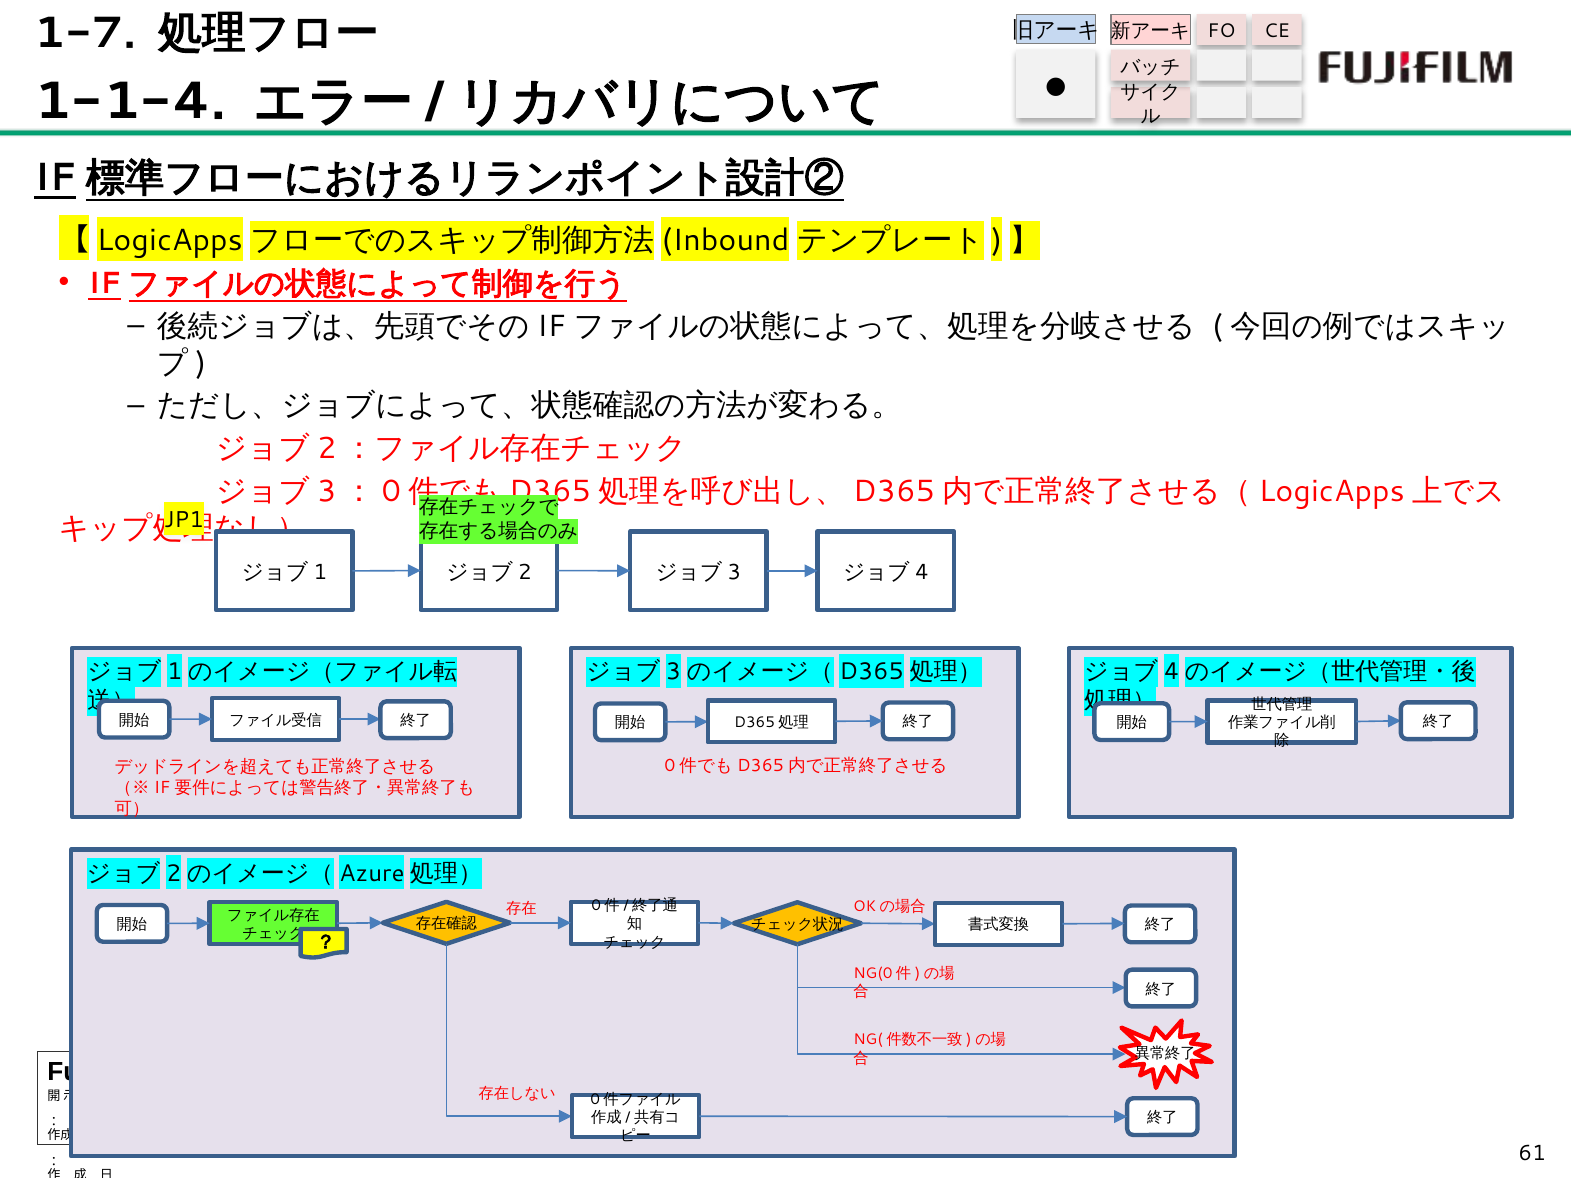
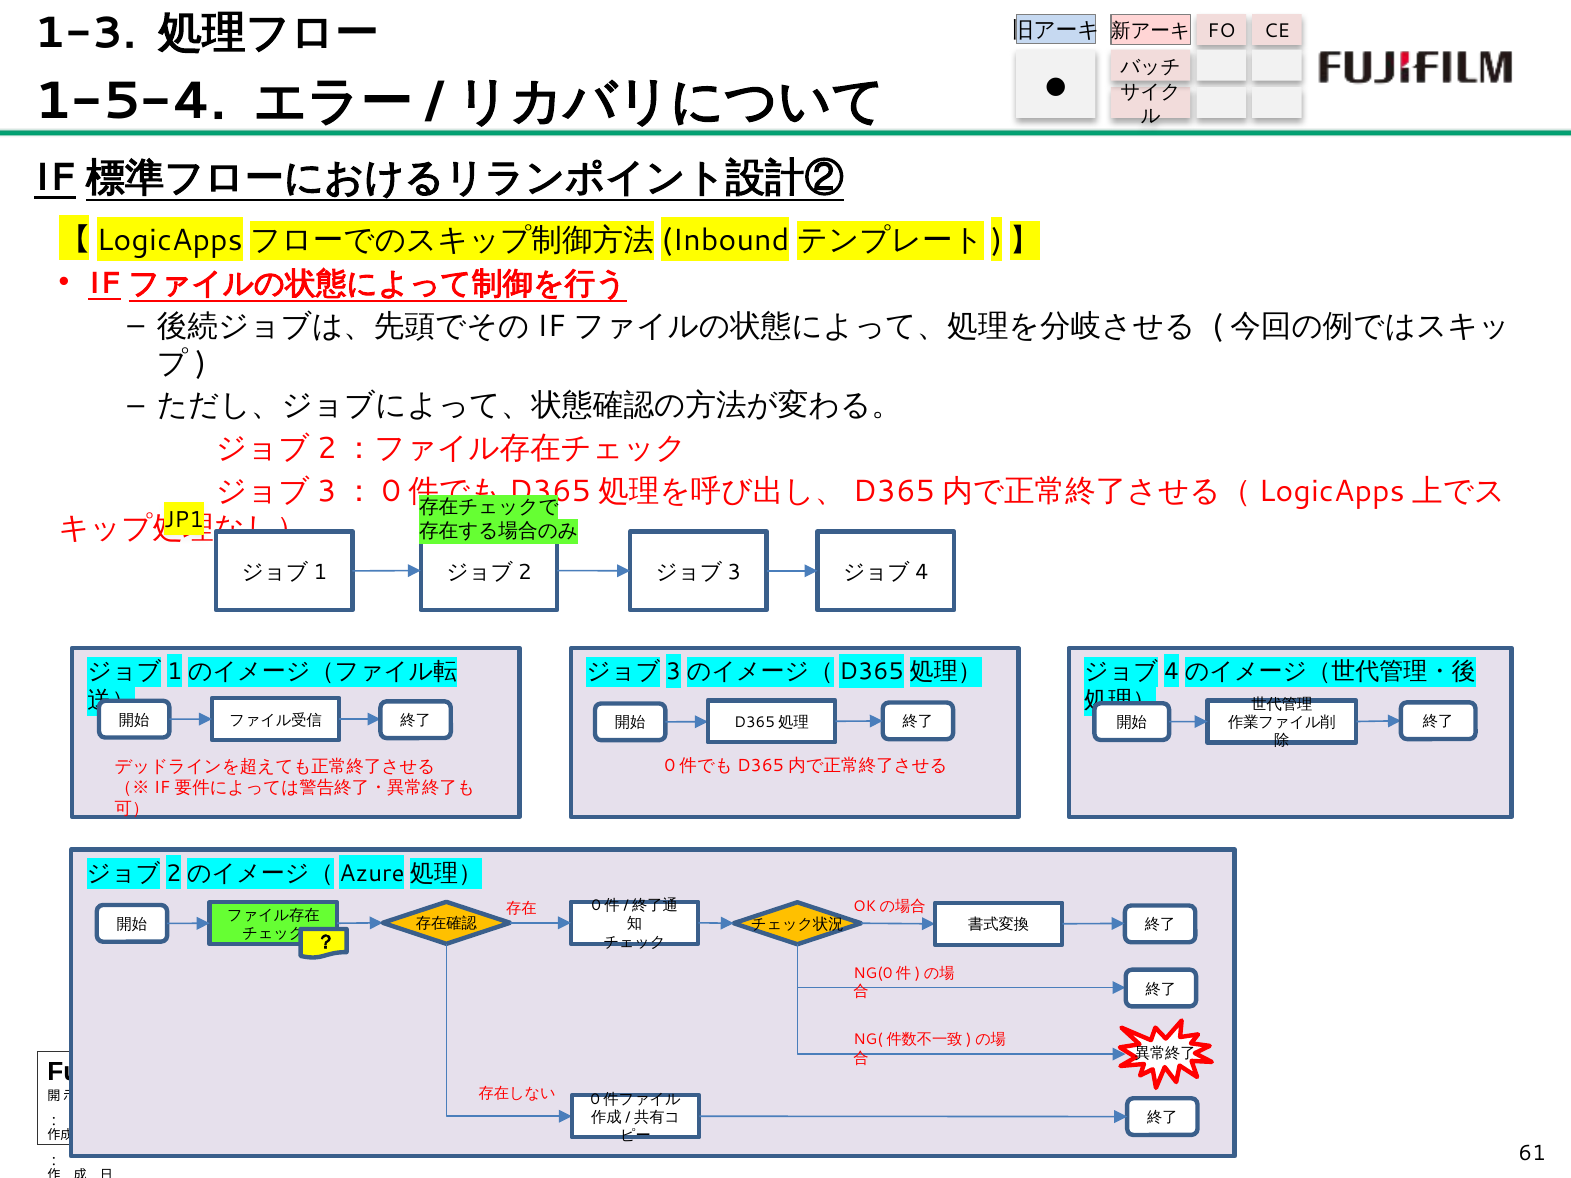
1-7: 1-7 -> 1-3
1-1-4: 1-1-4 -> 1-5-4
